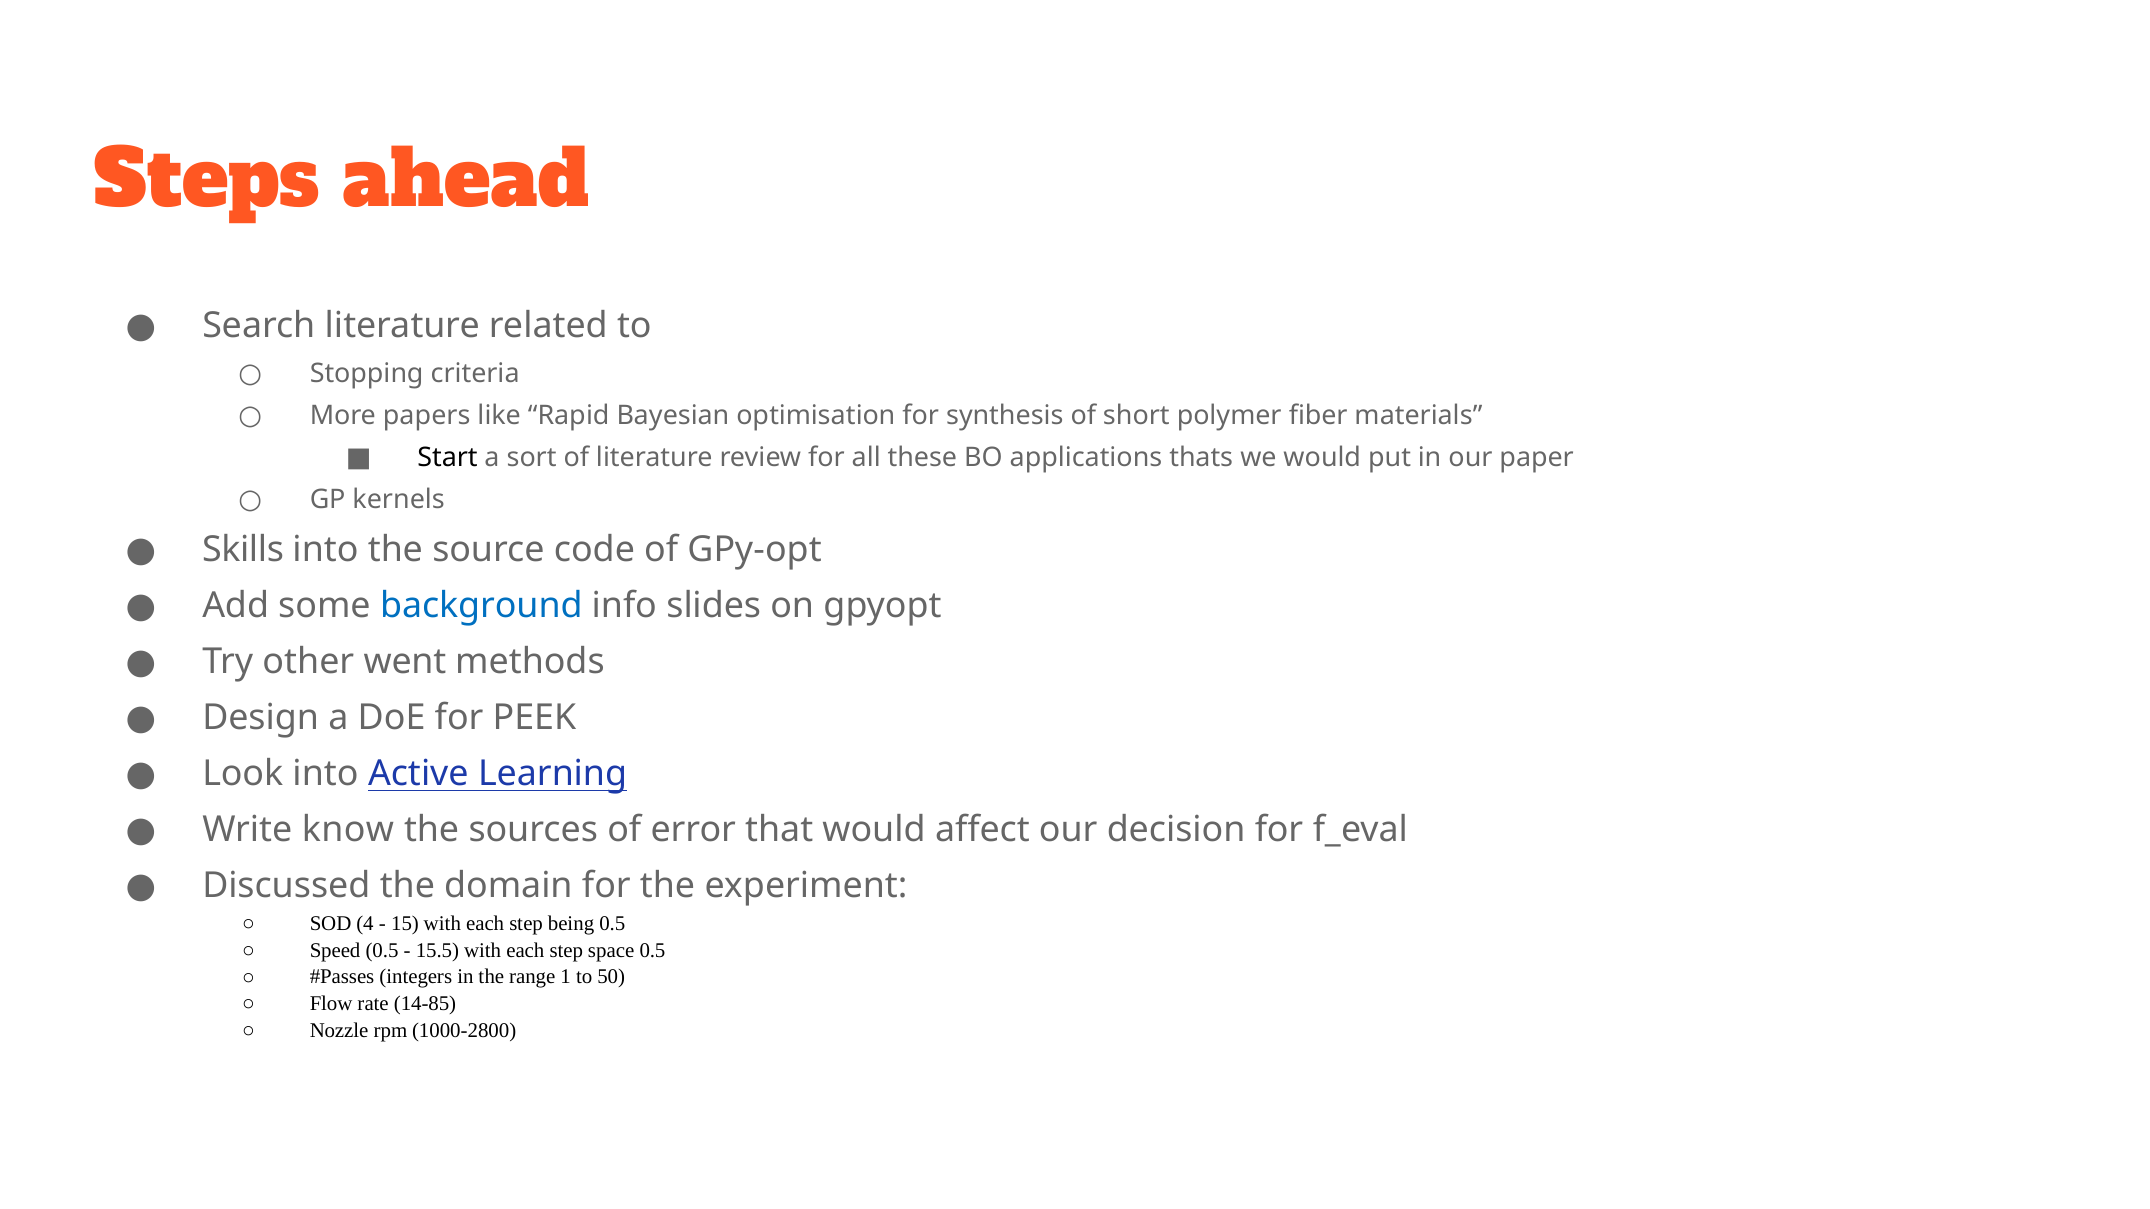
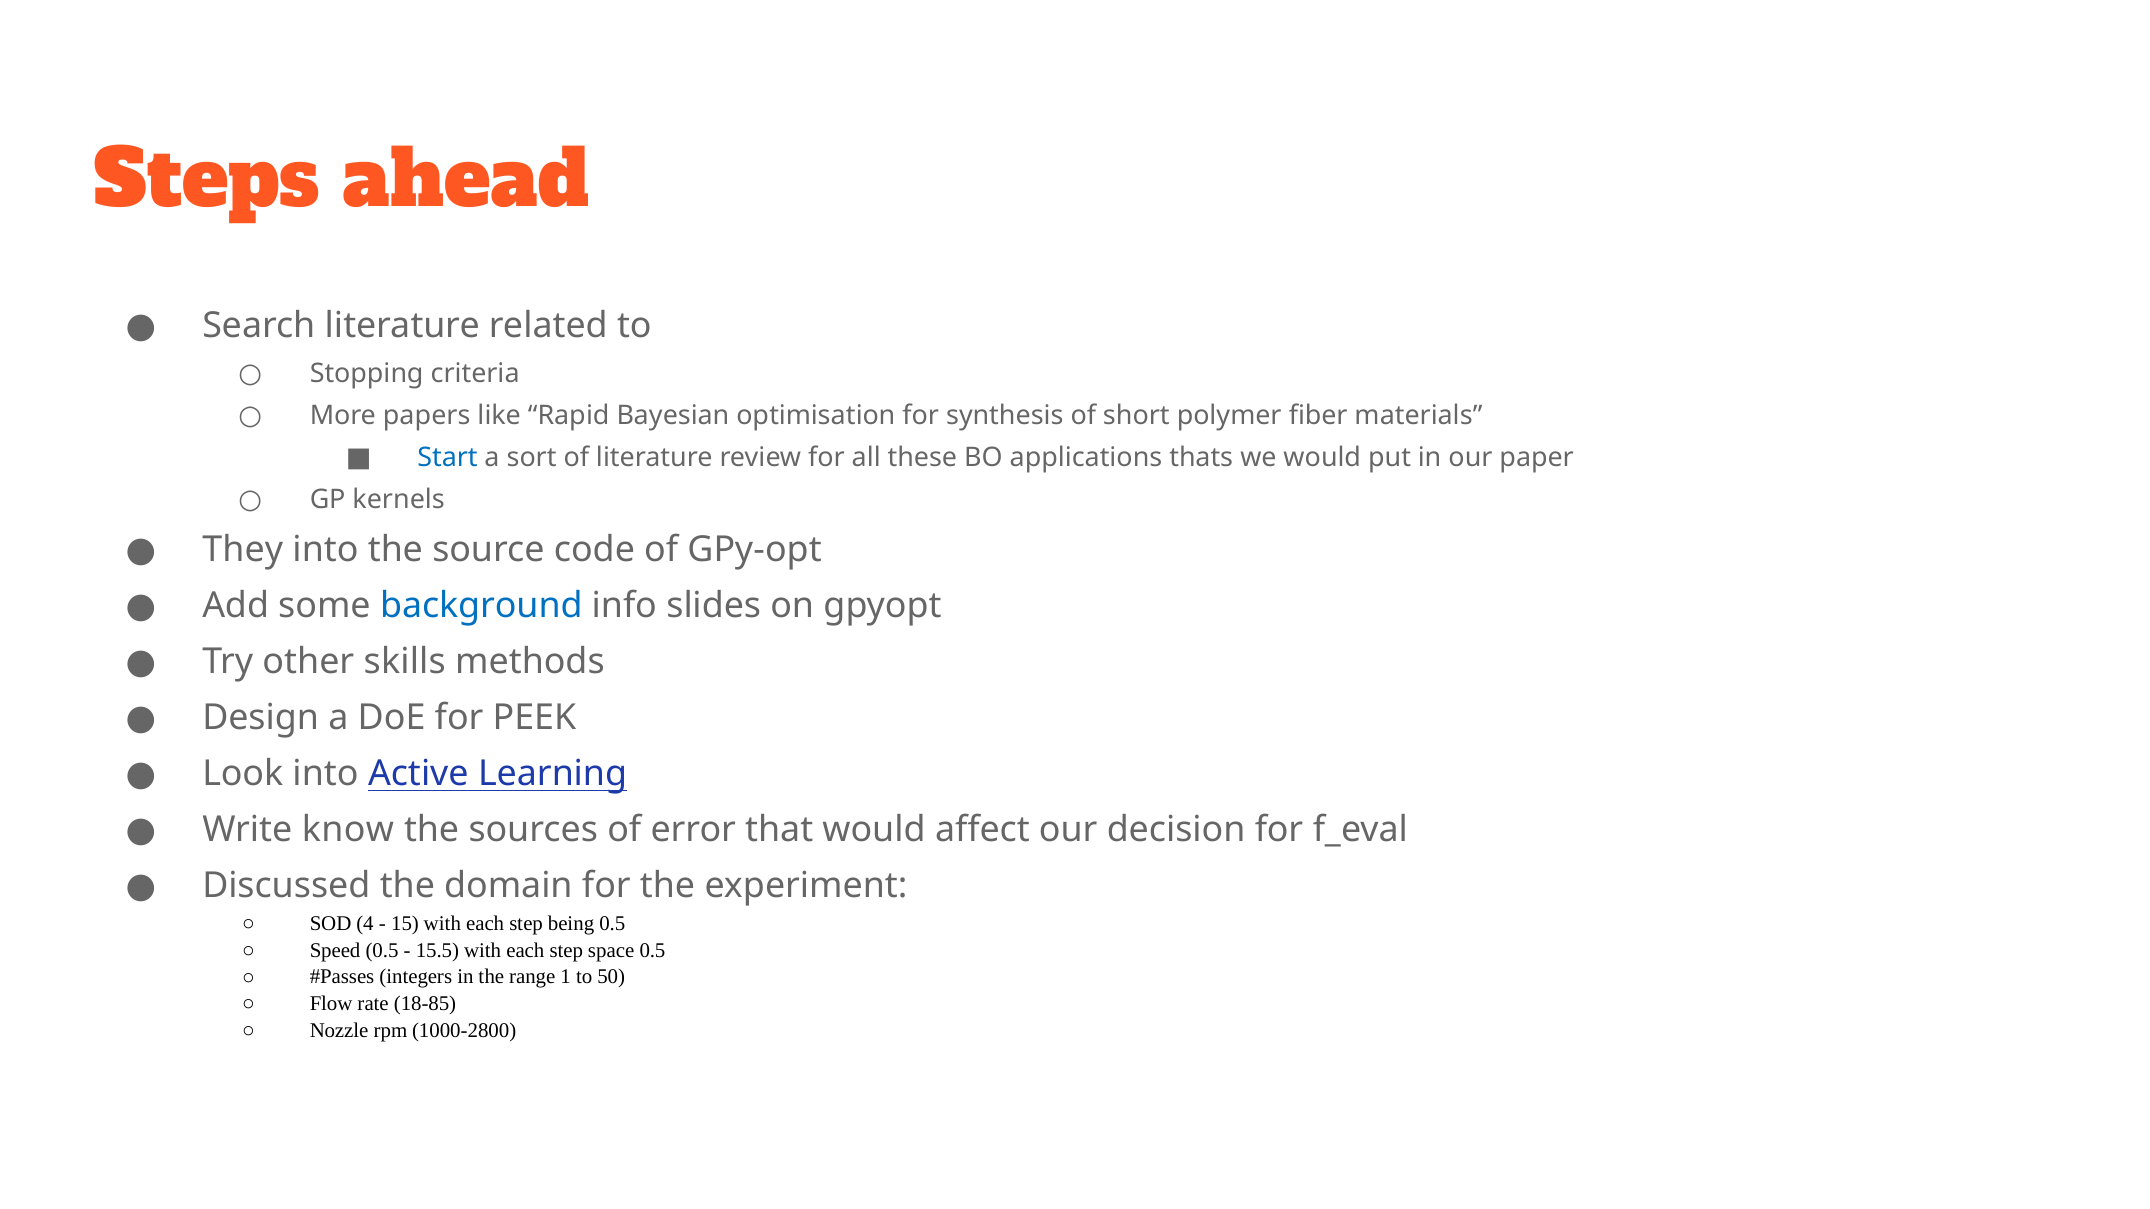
Start colour: black -> blue
Skills: Skills -> They
went: went -> skills
14-85: 14-85 -> 18-85
